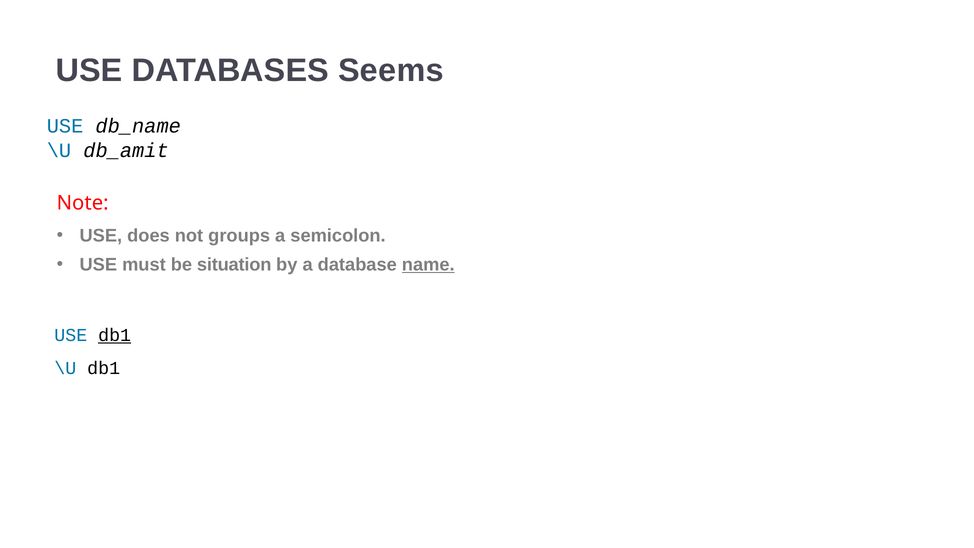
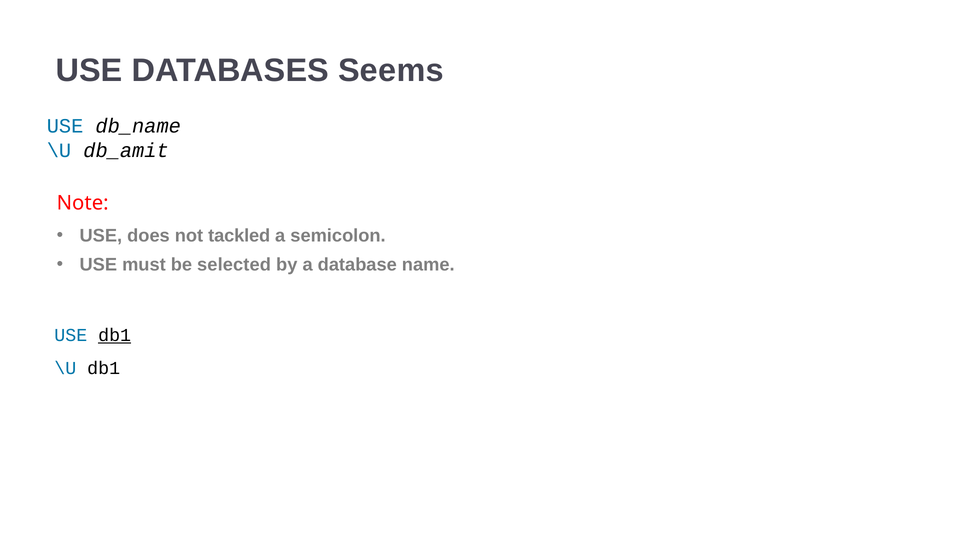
groups: groups -> tackled
situation: situation -> selected
name underline: present -> none
